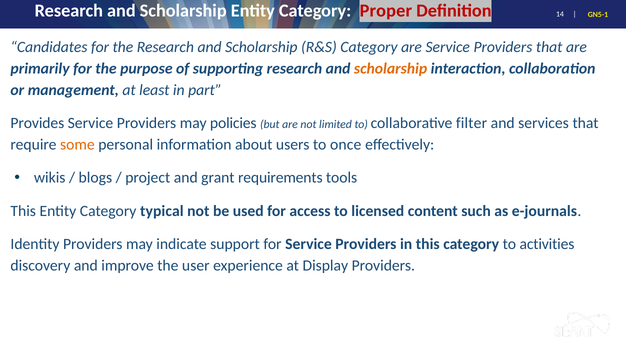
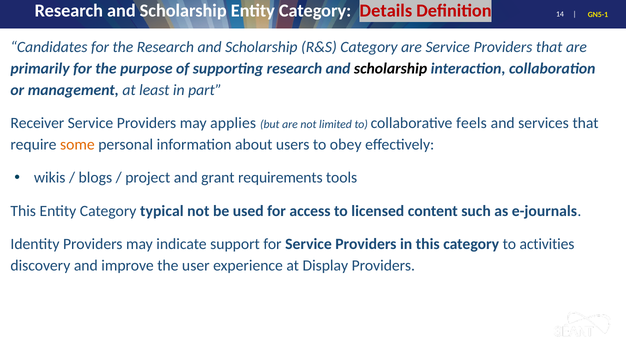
Proper: Proper -> Details
scholarship at (391, 69) colour: orange -> black
Provides: Provides -> Receiver
policies: policies -> applies
filter: filter -> feels
once: once -> obey
